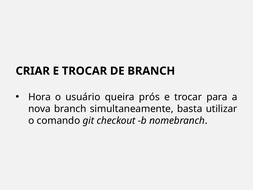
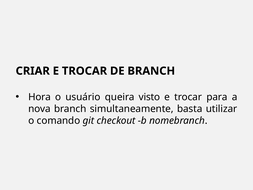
prós: prós -> visto
